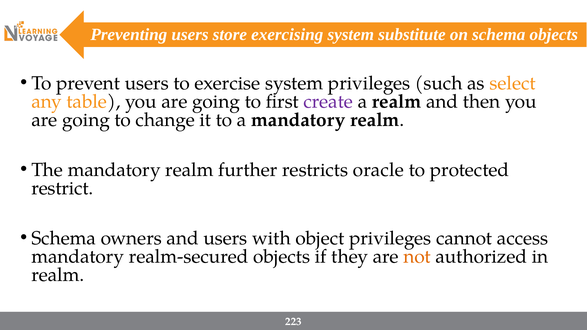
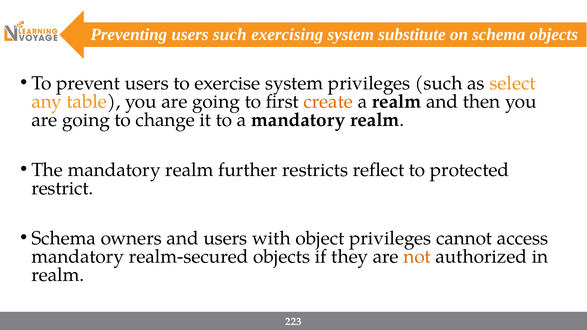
users store: store -> such
create colour: purple -> orange
oracle: oracle -> reflect
